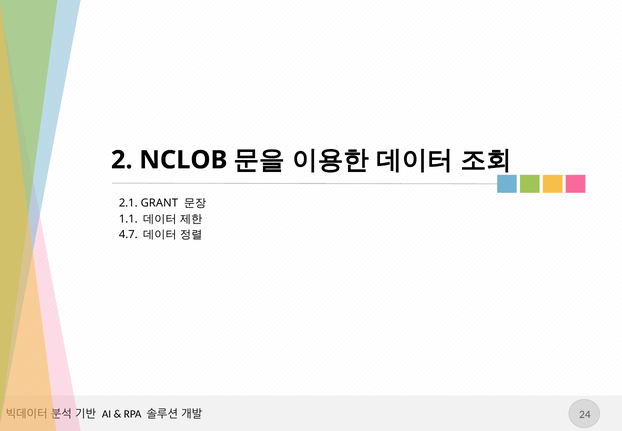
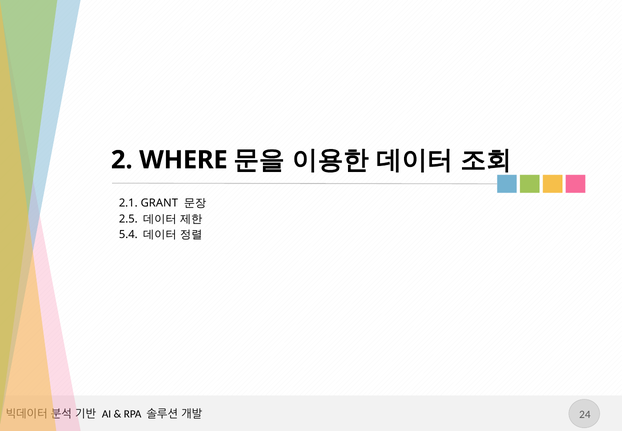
NCLOB: NCLOB -> WHERE
1.1: 1.1 -> 2.5
4.7: 4.7 -> 5.4
